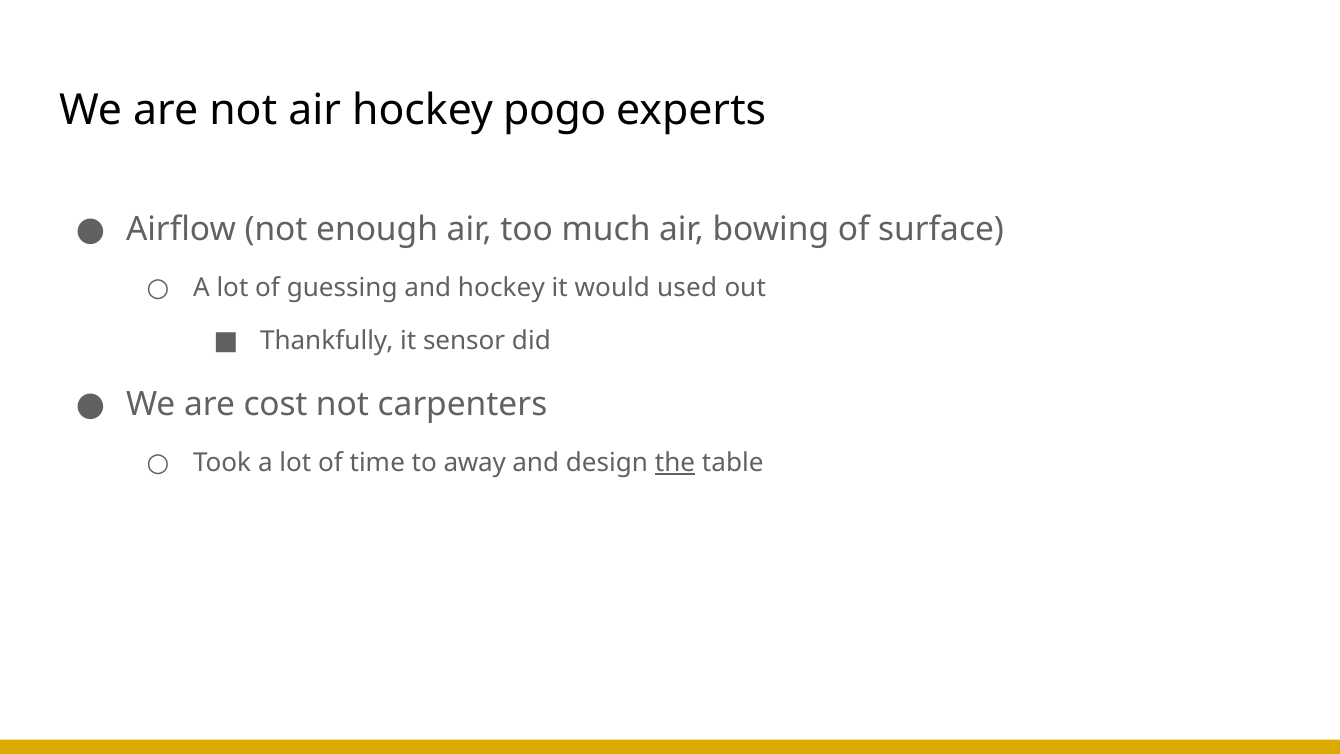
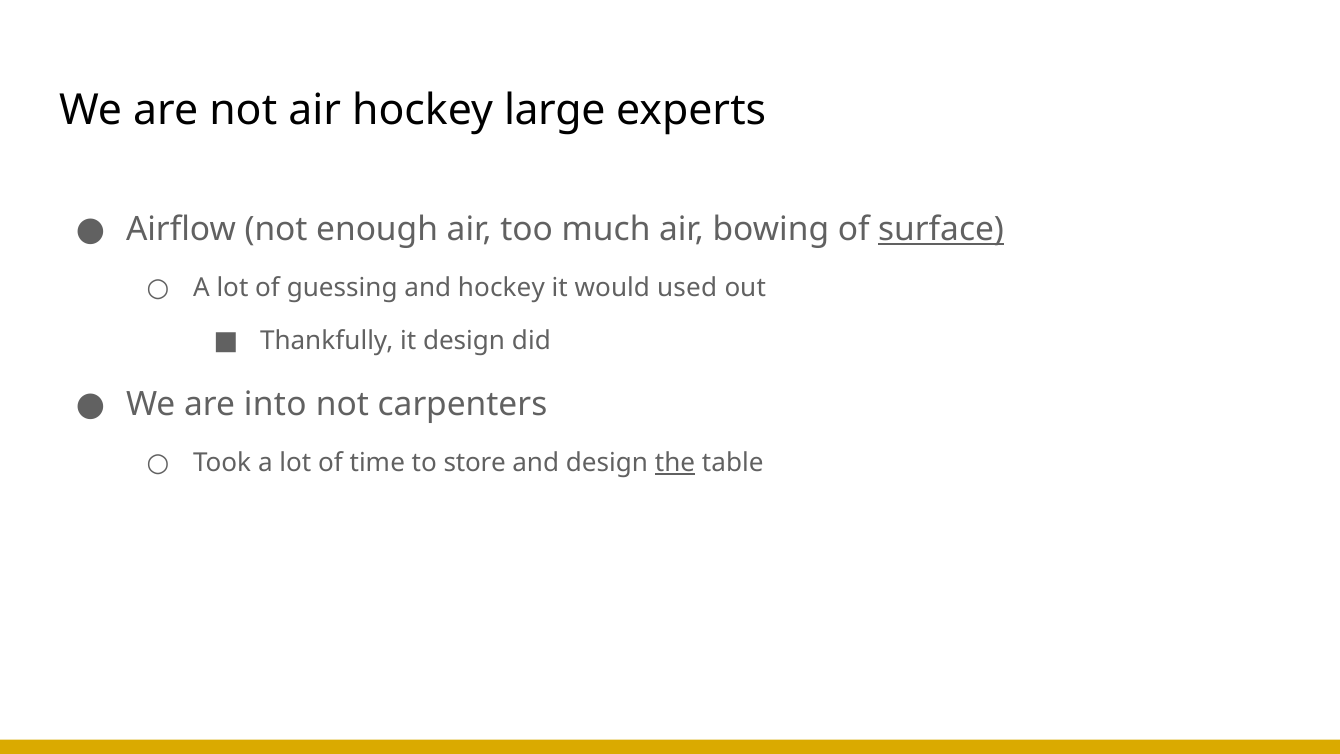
pogo: pogo -> large
surface underline: none -> present
it sensor: sensor -> design
cost: cost -> into
away: away -> store
